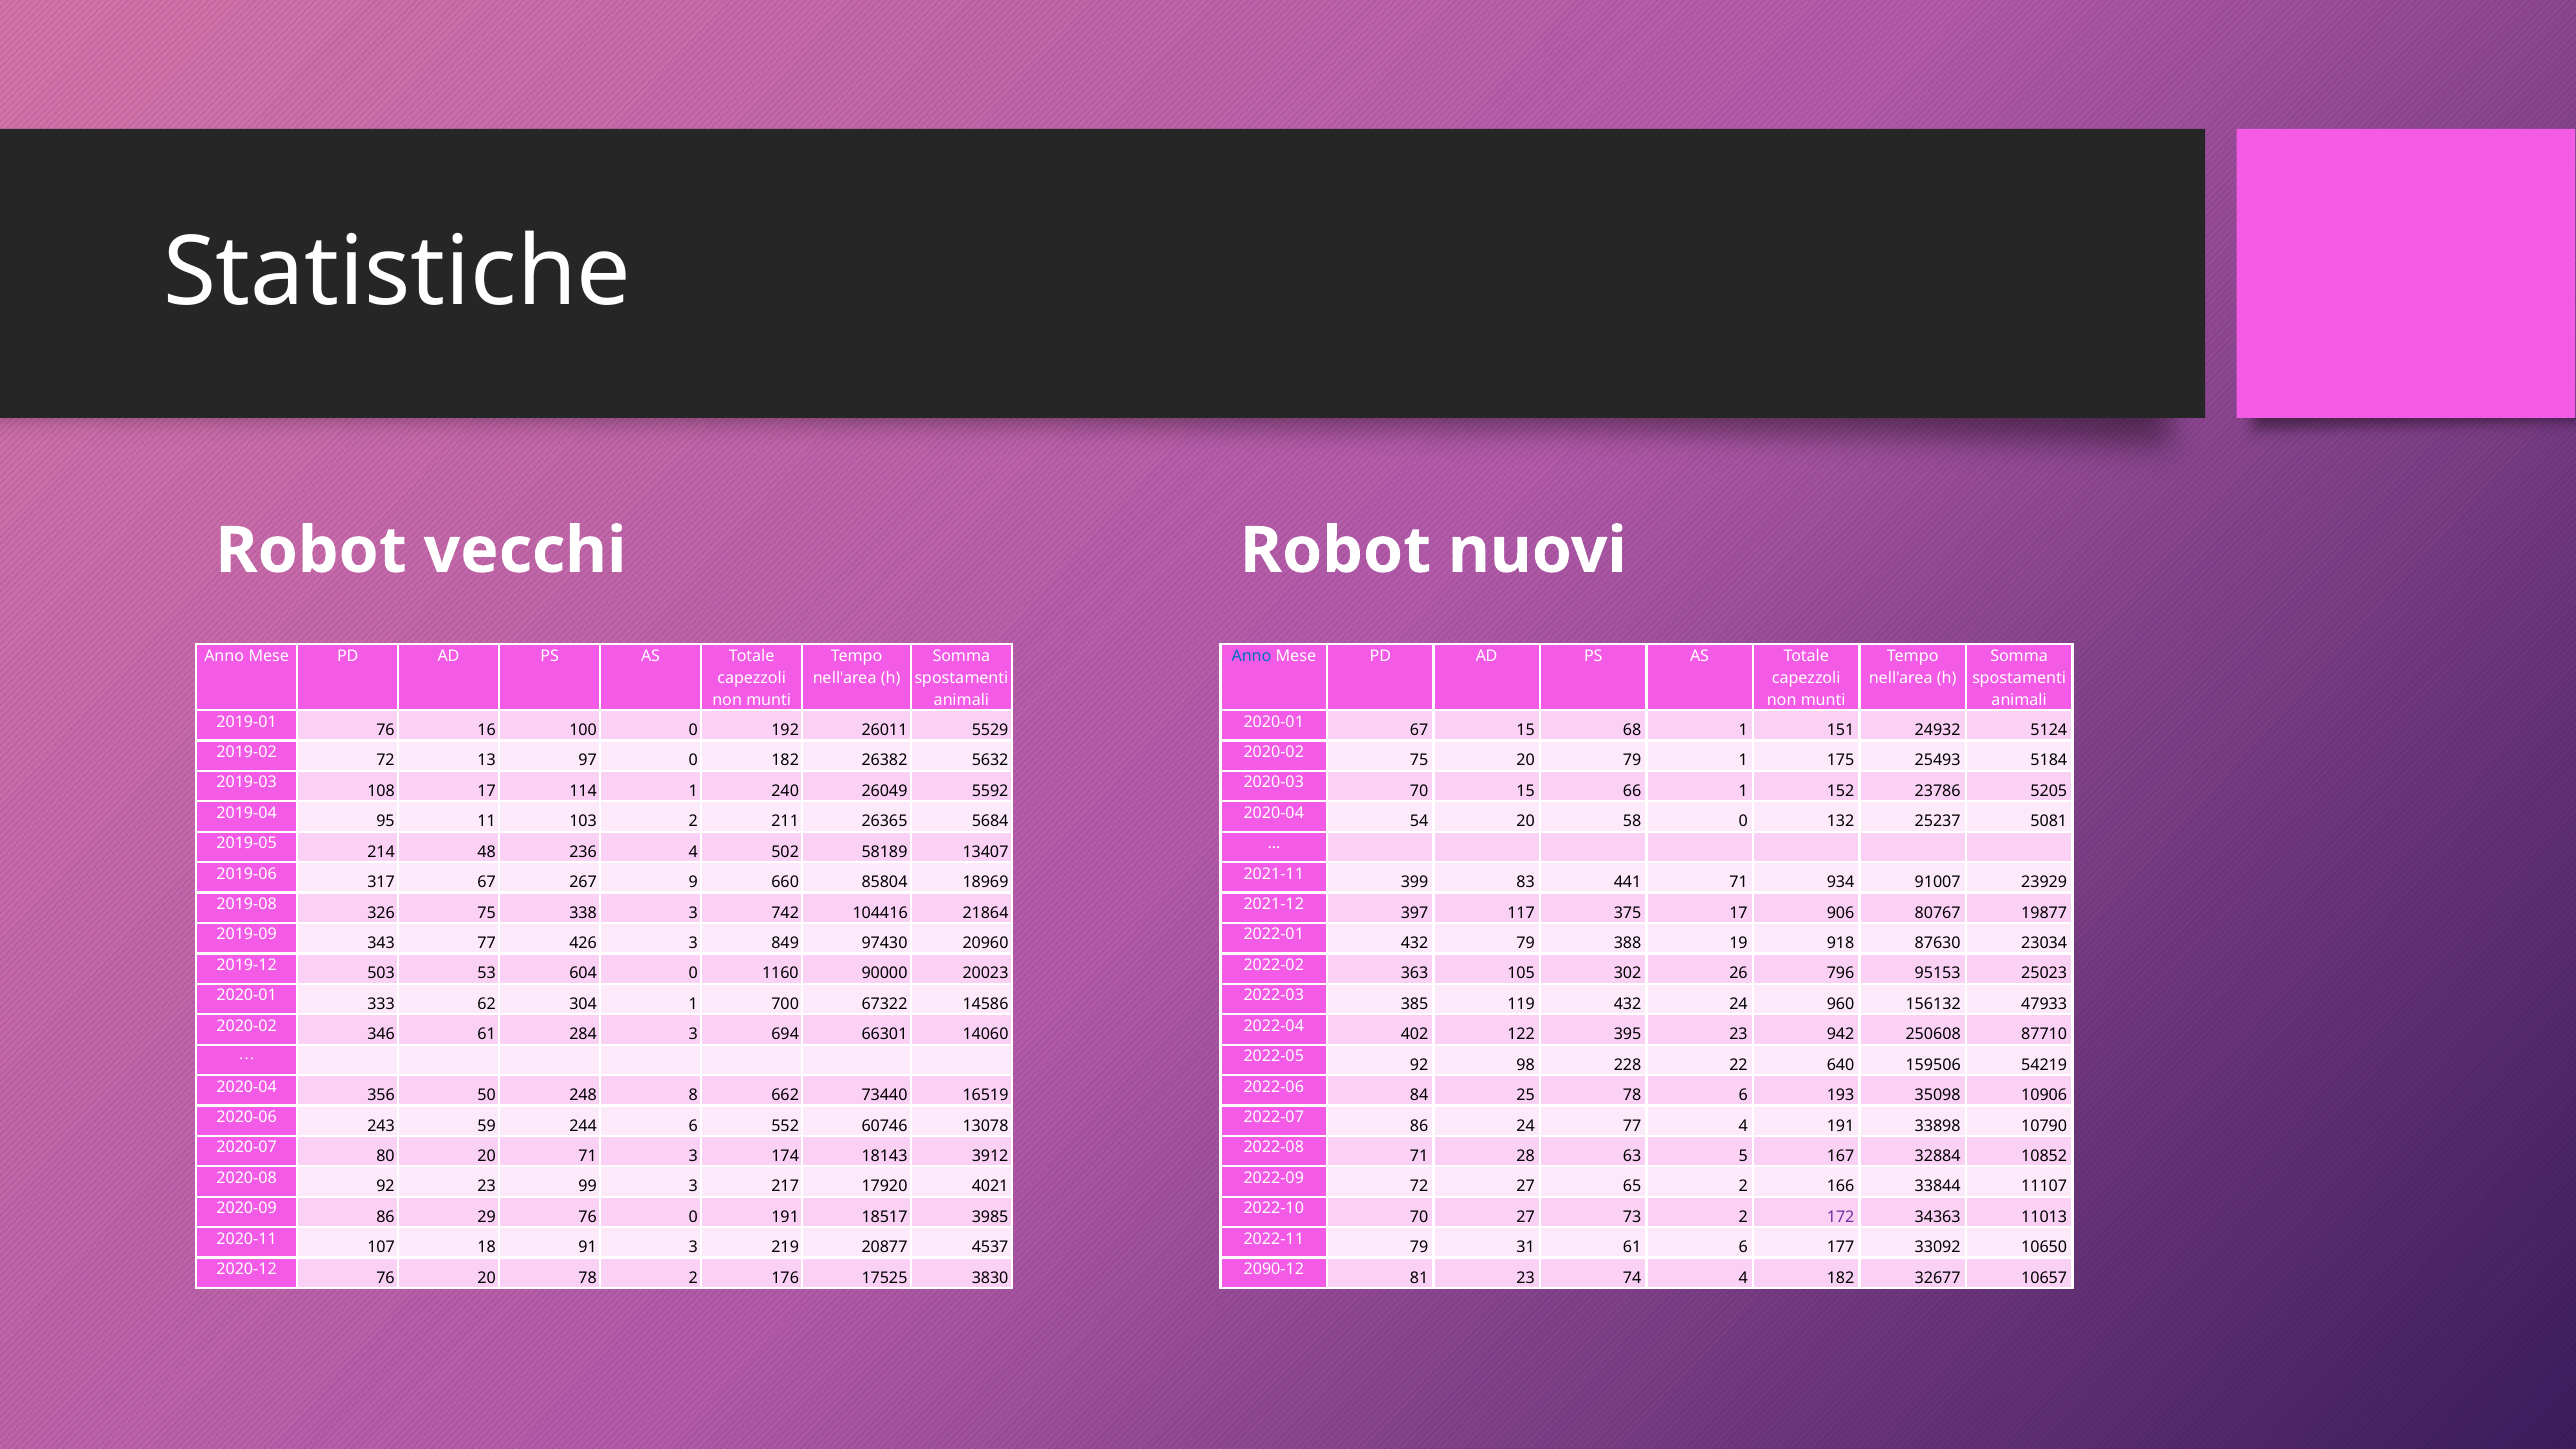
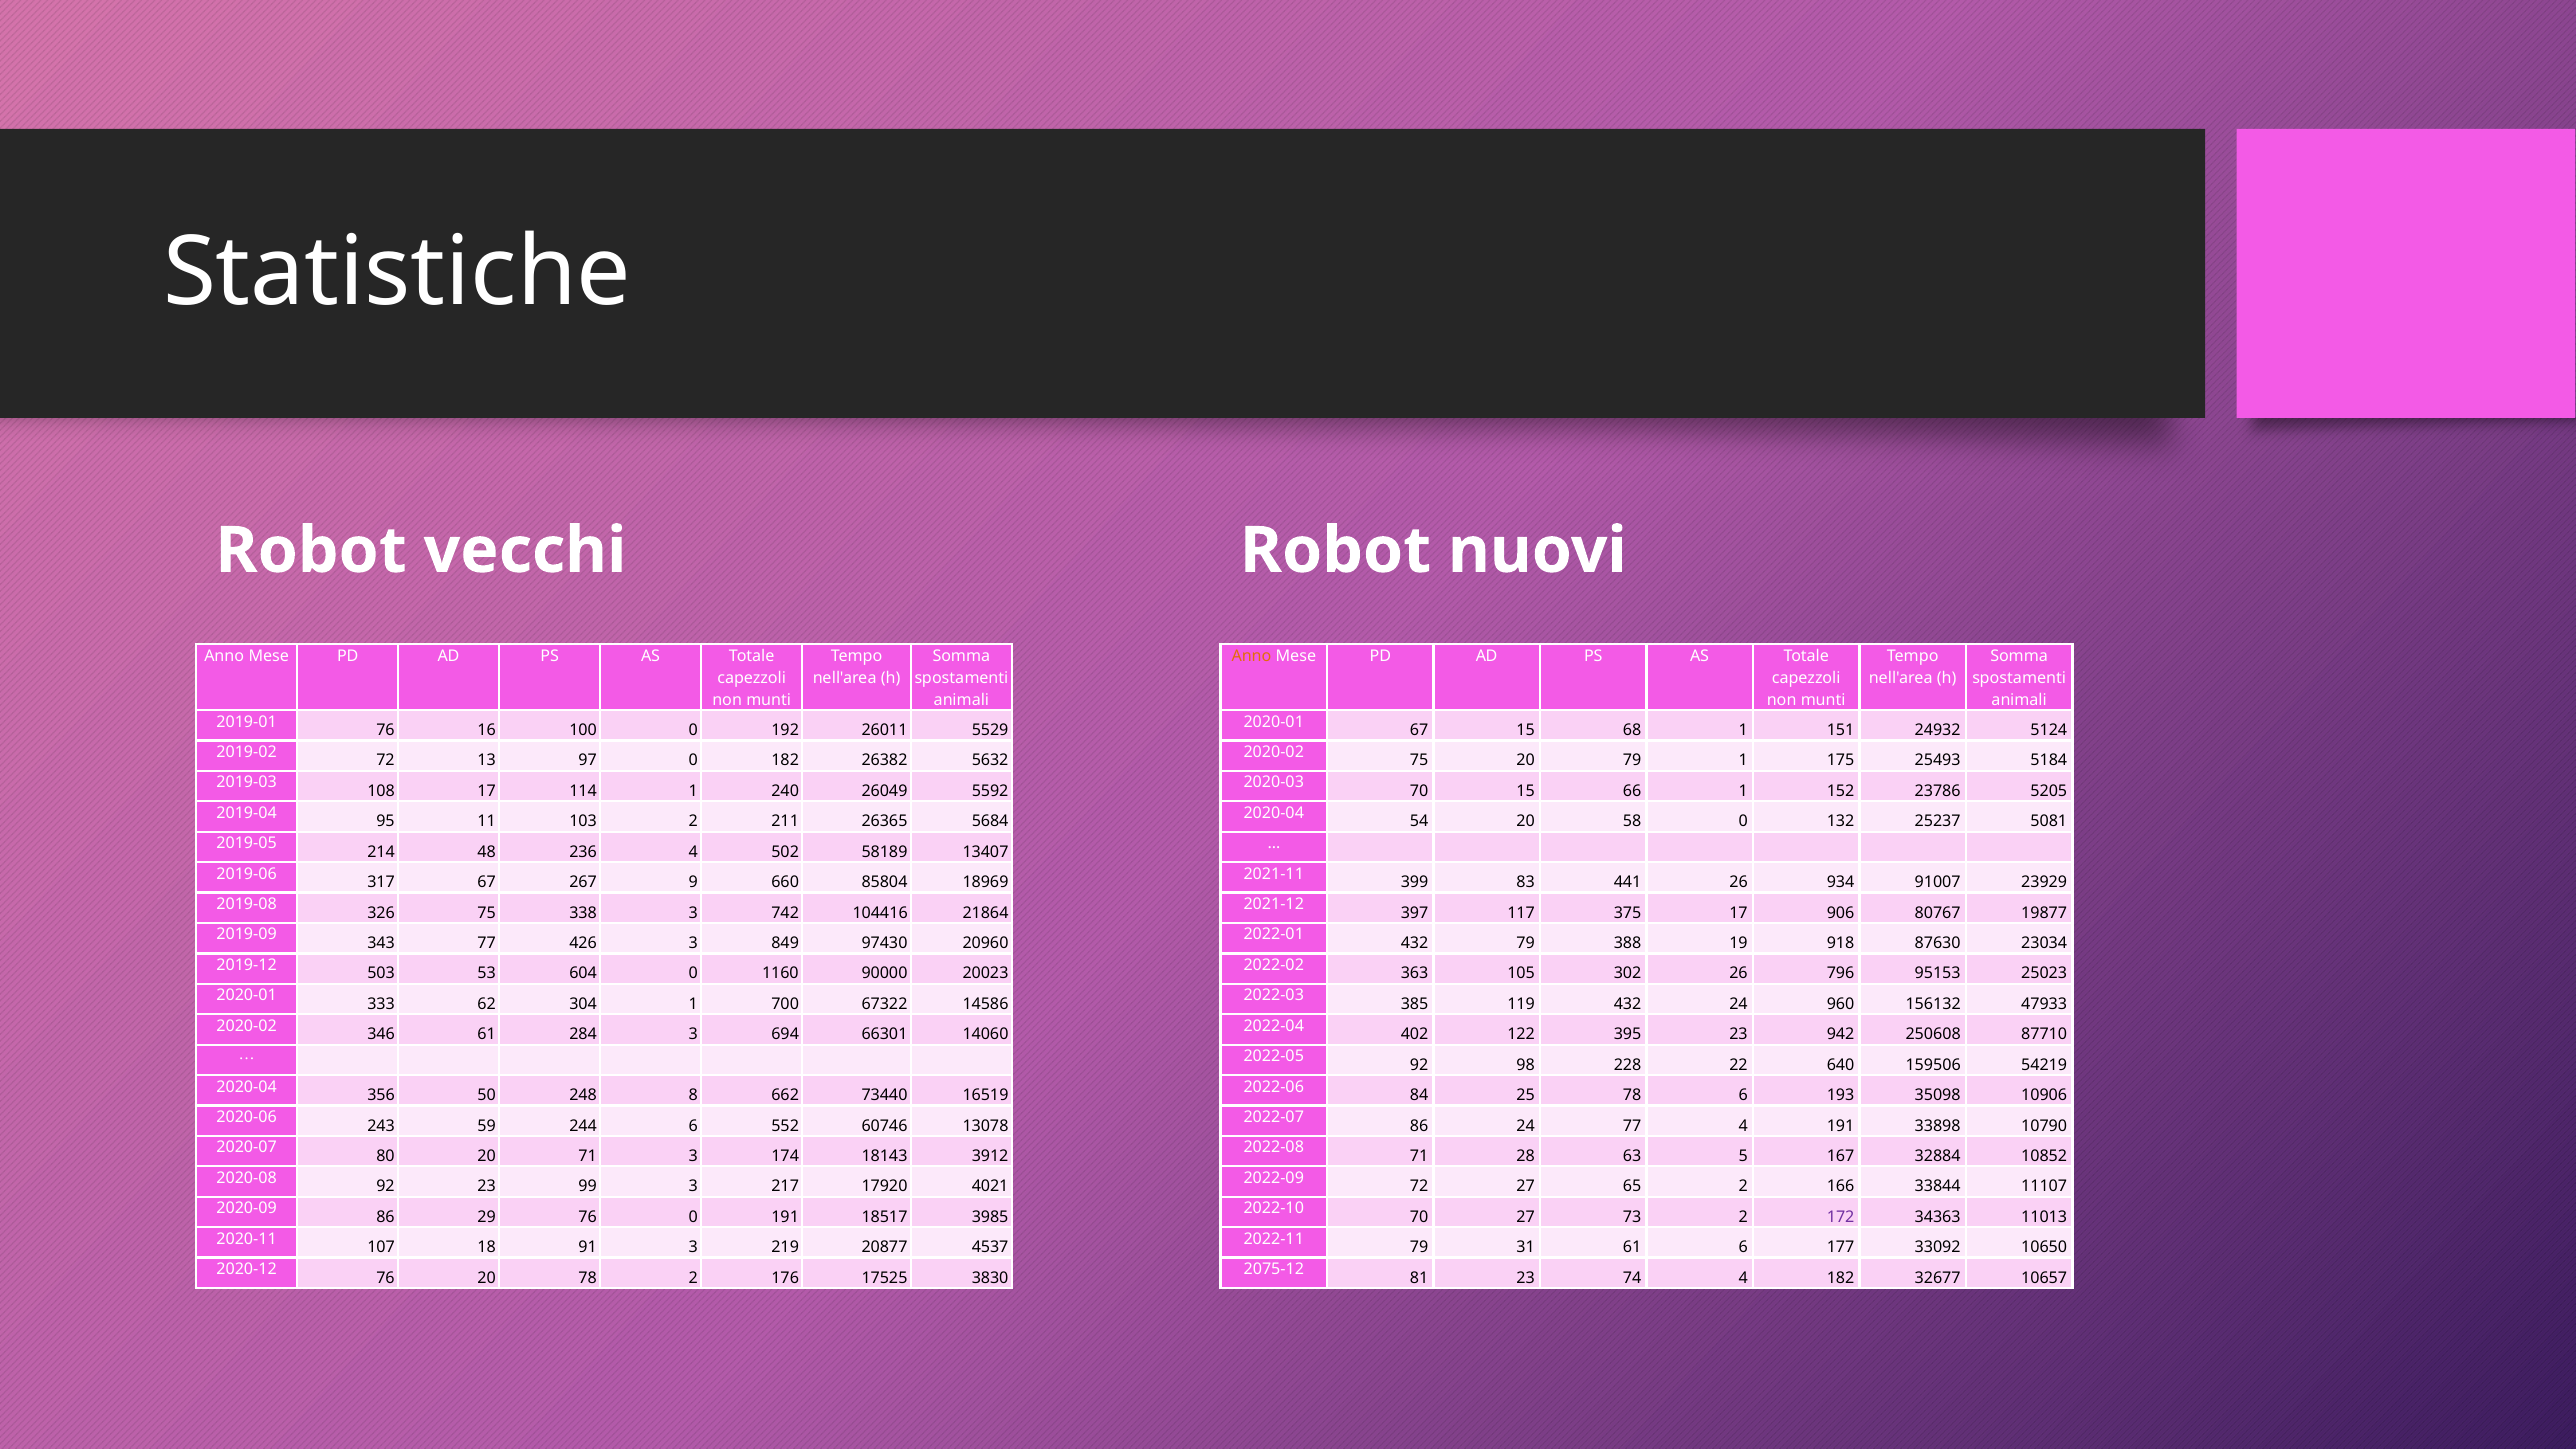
Anno at (1252, 656) colour: blue -> orange
441 71: 71 -> 26
2090-12: 2090-12 -> 2075-12
